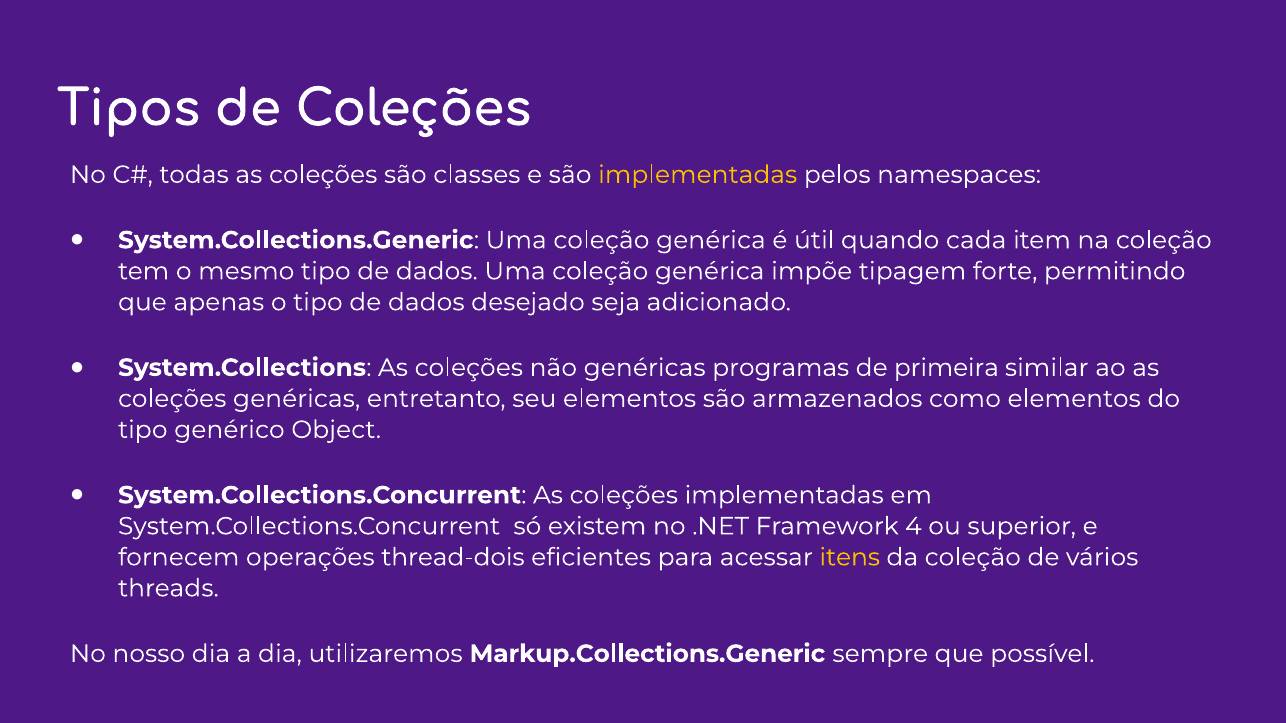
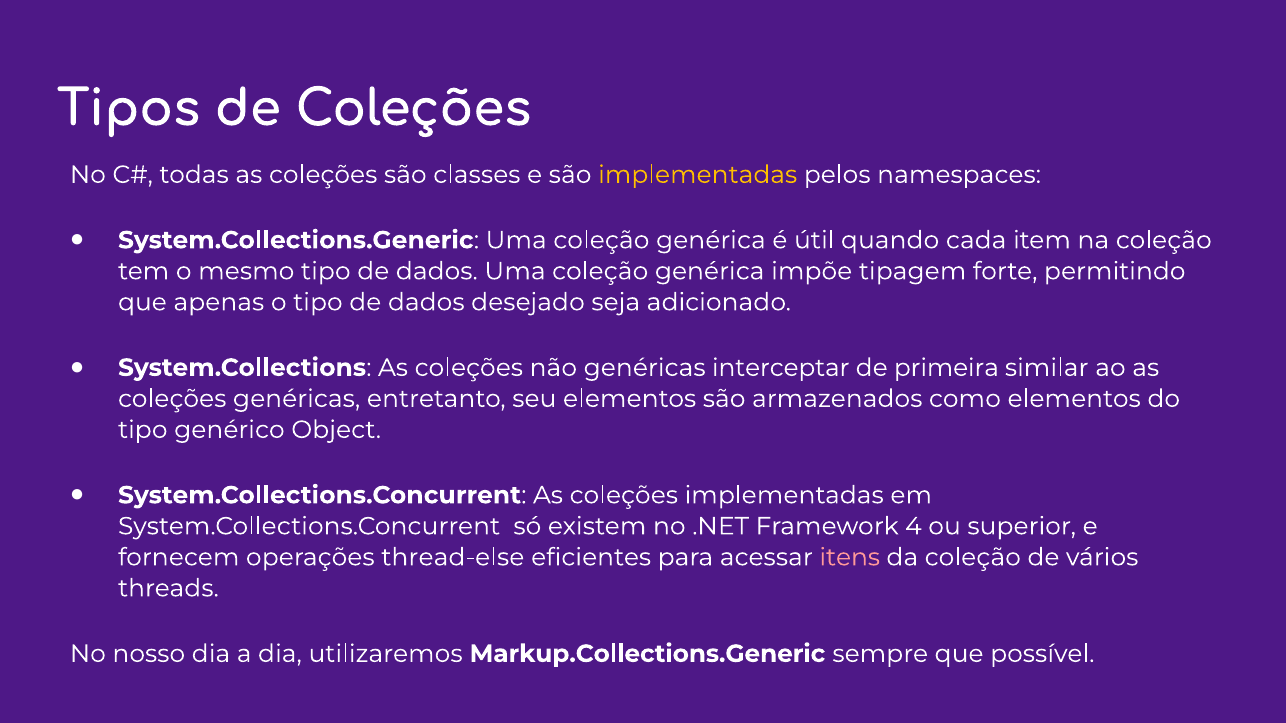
programas: programas -> interceptar
thread-dois: thread-dois -> thread-else
itens colour: yellow -> pink
